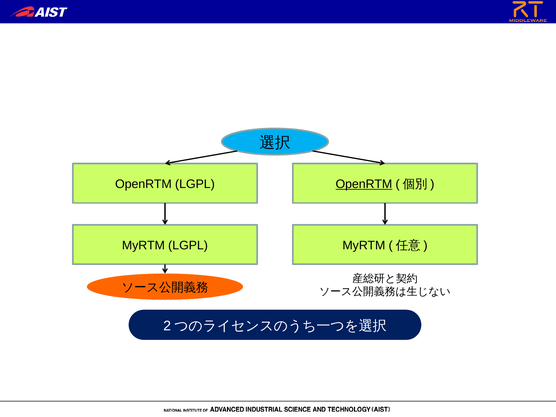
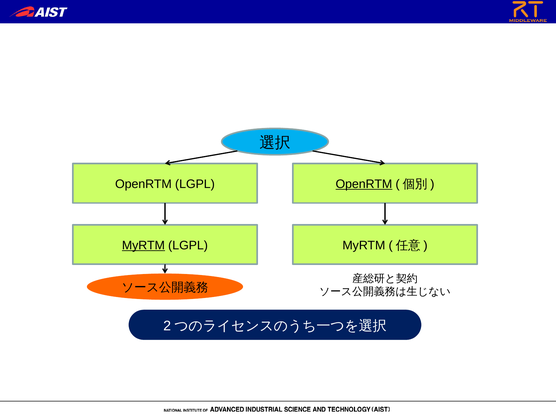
MyRTM at (143, 245) underline: none -> present
